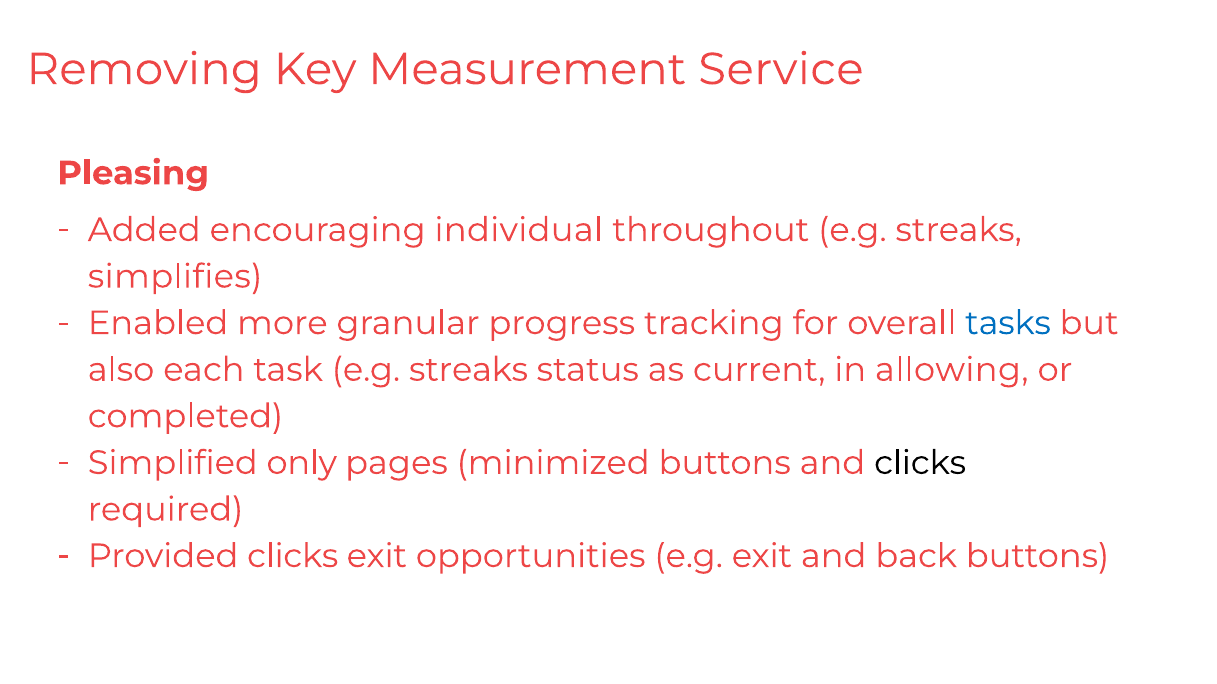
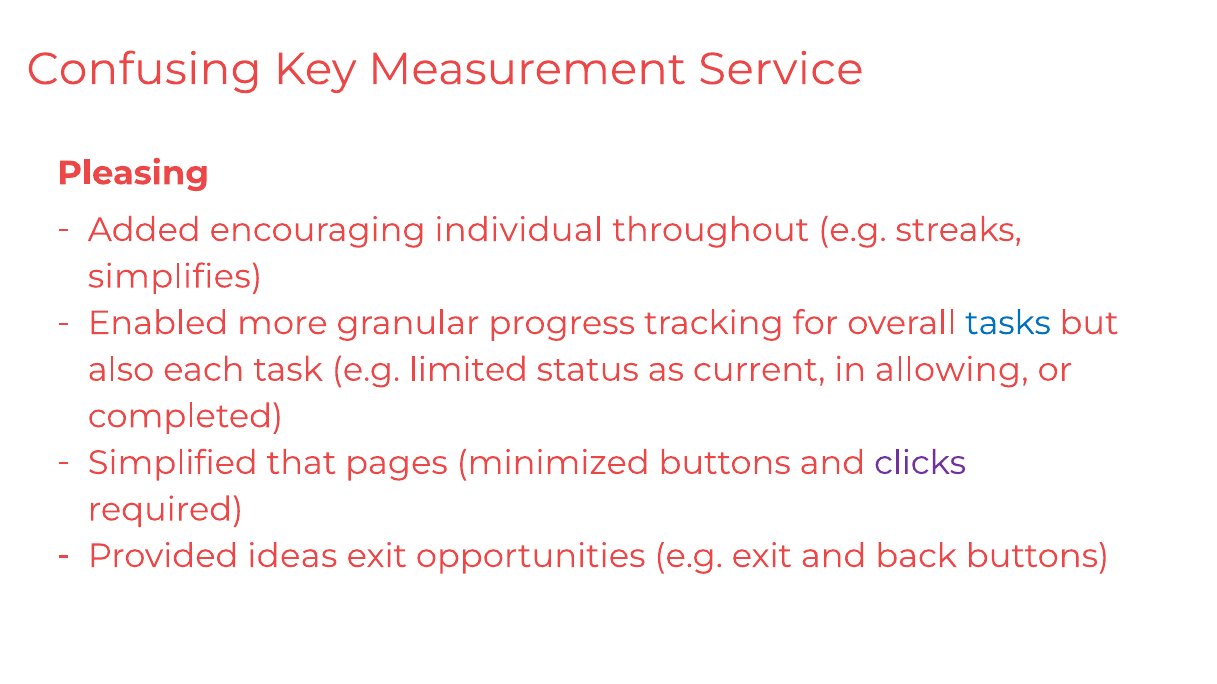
Removing: Removing -> Confusing
task e.g streaks: streaks -> limited
only: only -> that
clicks at (920, 463) colour: black -> purple
Provided clicks: clicks -> ideas
